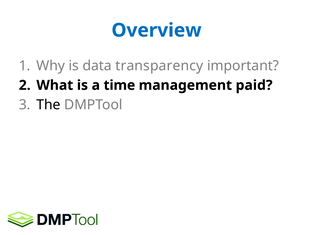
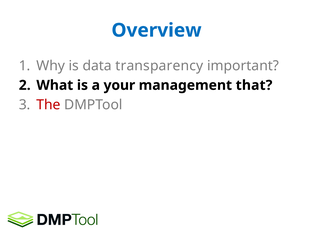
time: time -> your
paid: paid -> that
The colour: black -> red
